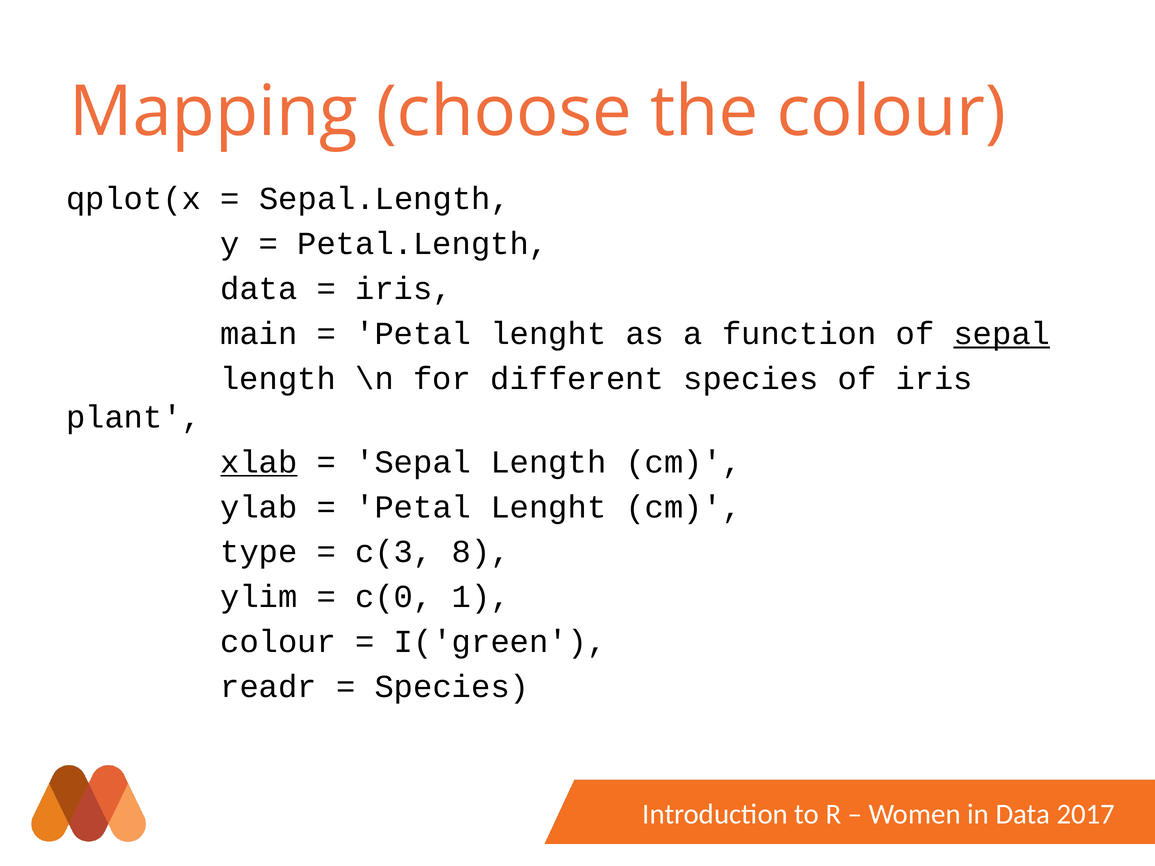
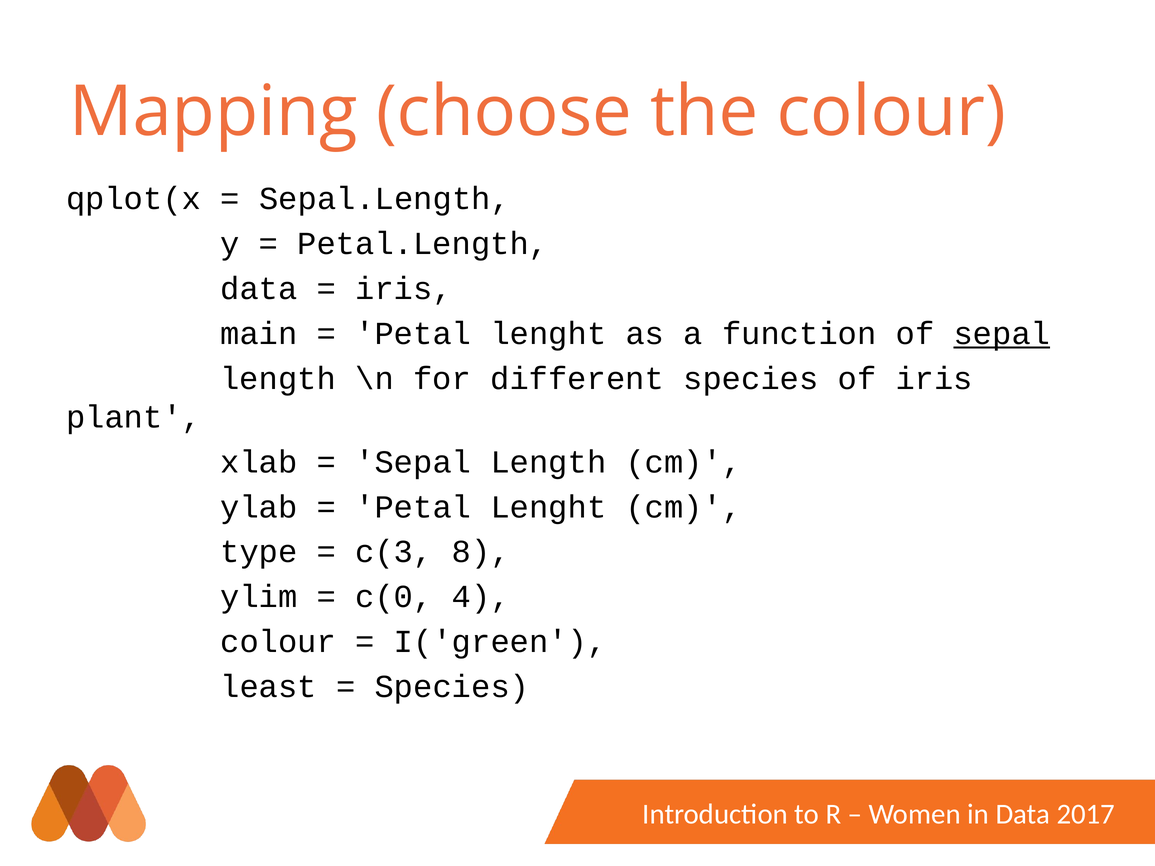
xlab underline: present -> none
1: 1 -> 4
readr: readr -> least
